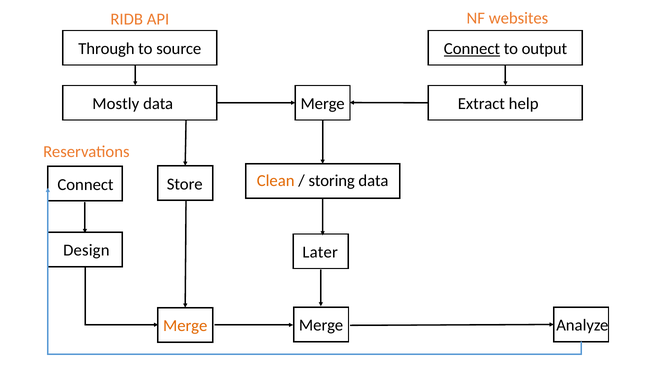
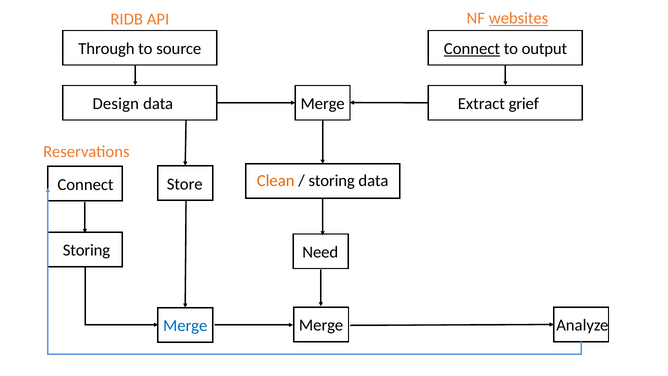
websites underline: none -> present
Mostly: Mostly -> Design
help: help -> grief
Design at (86, 250): Design -> Storing
Later: Later -> Need
Merge at (185, 326) colour: orange -> blue
